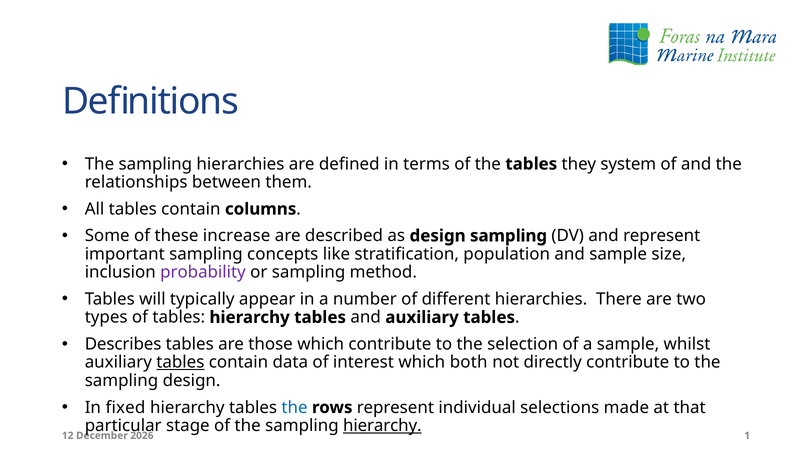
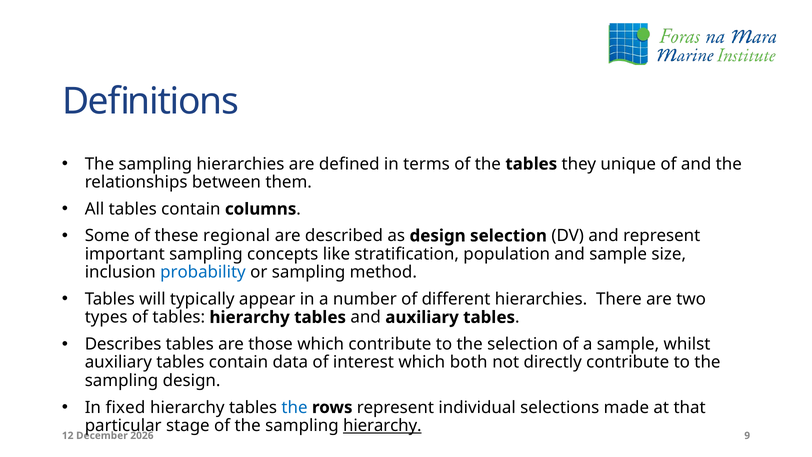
system: system -> unique
increase: increase -> regional
design sampling: sampling -> selection
probability colour: purple -> blue
tables at (180, 362) underline: present -> none
1: 1 -> 9
